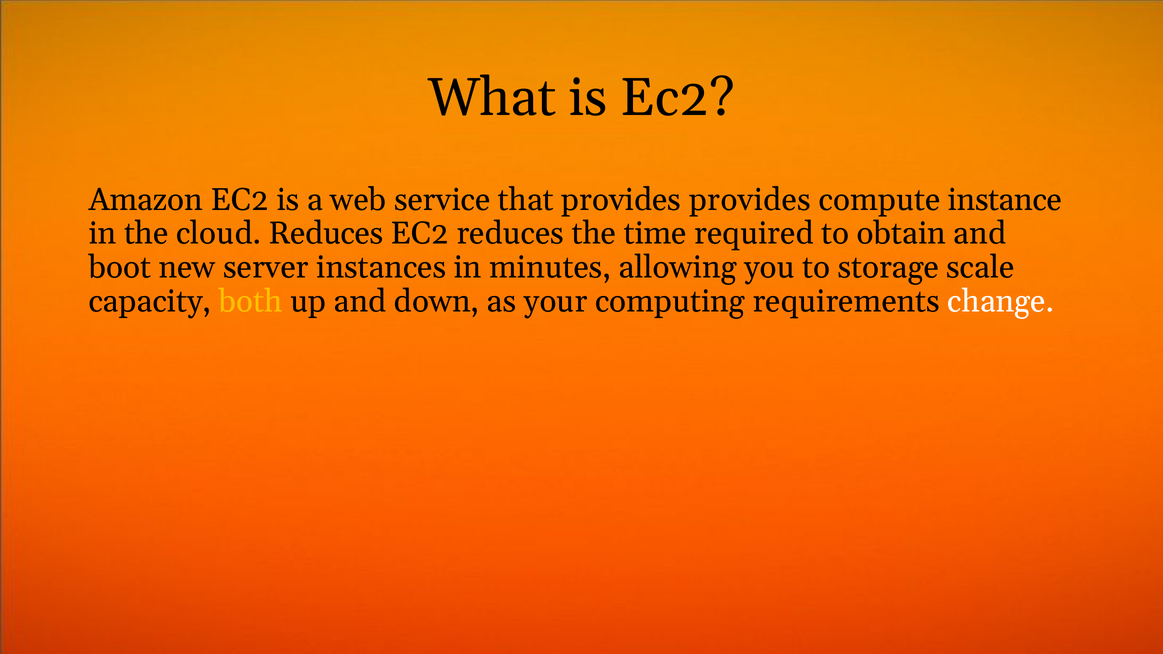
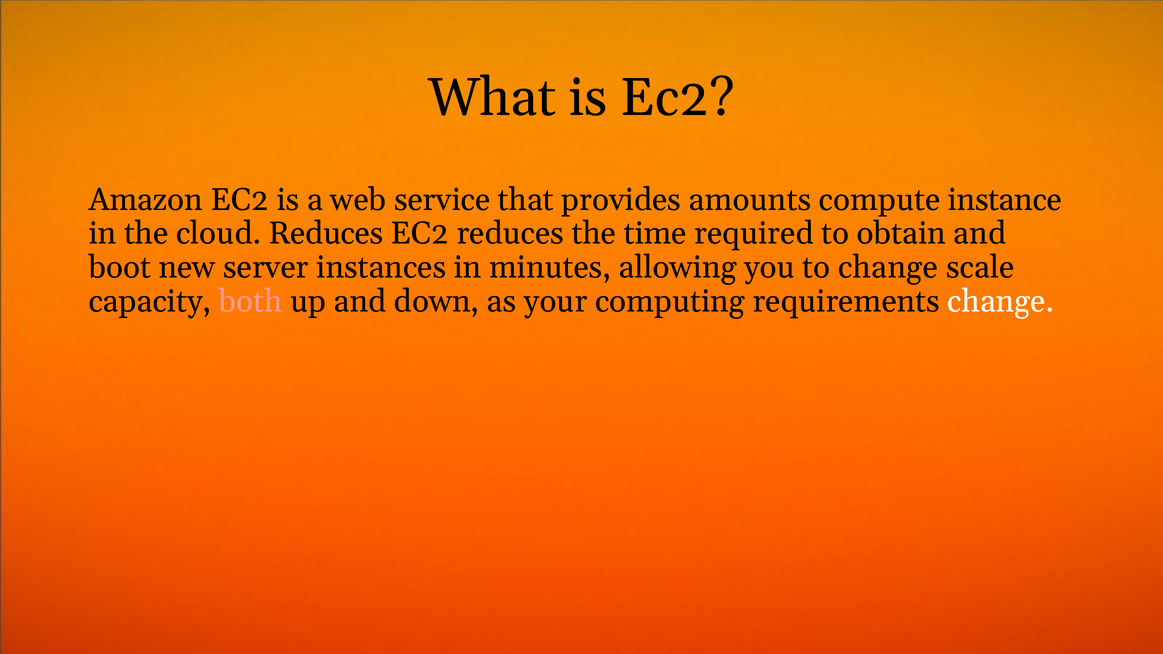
provides provides: provides -> amounts
to storage: storage -> change
both colour: yellow -> pink
